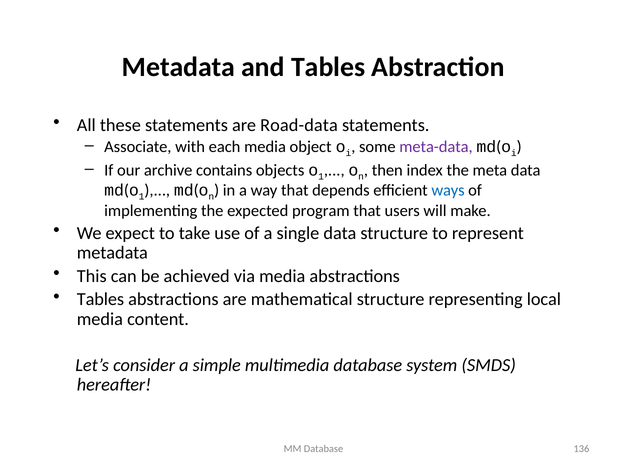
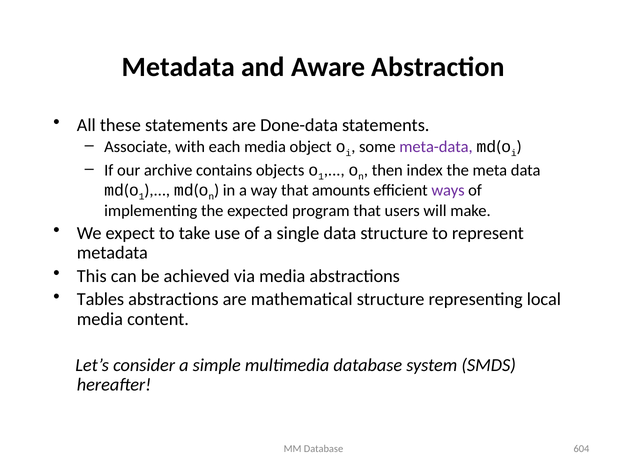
and Tables: Tables -> Aware
Road-data: Road-data -> Done-data
depends: depends -> amounts
ways colour: blue -> purple
136: 136 -> 604
